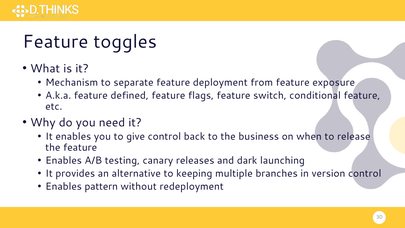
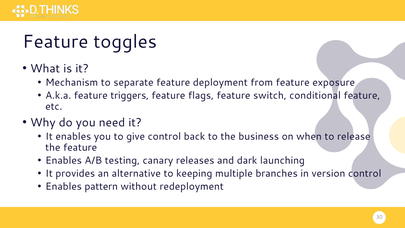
defined: defined -> triggers
